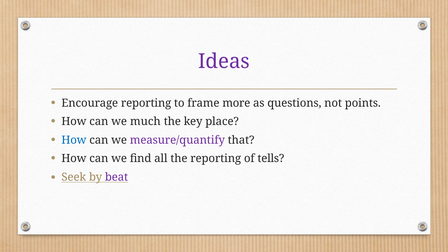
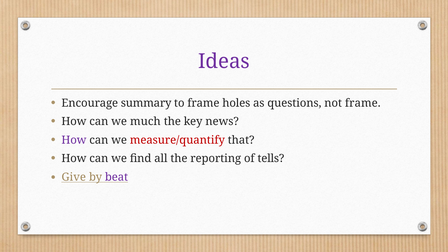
Encourage reporting: reporting -> summary
more: more -> holes
not points: points -> frame
place: place -> news
How at (74, 140) colour: blue -> purple
measure/quantify colour: purple -> red
Seek: Seek -> Give
